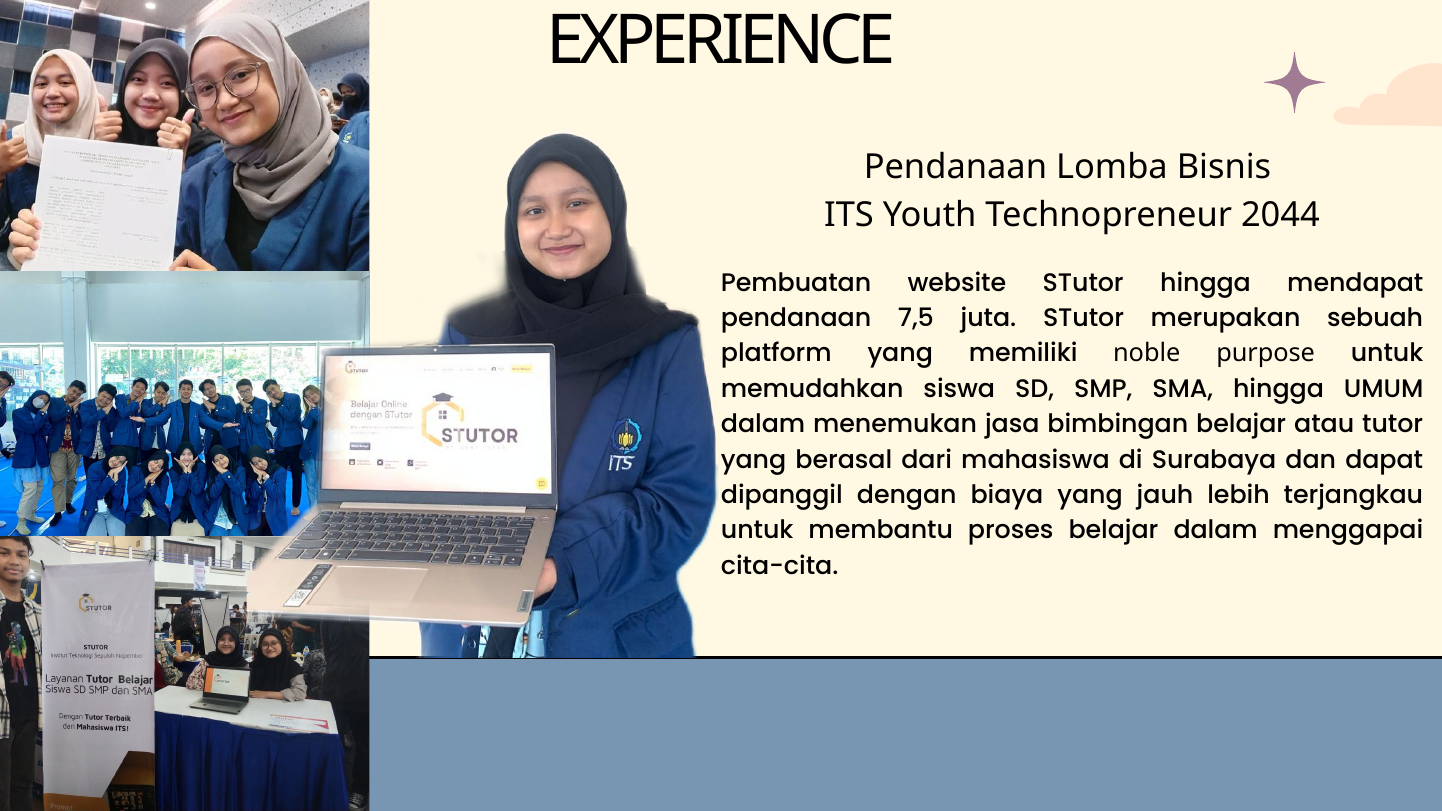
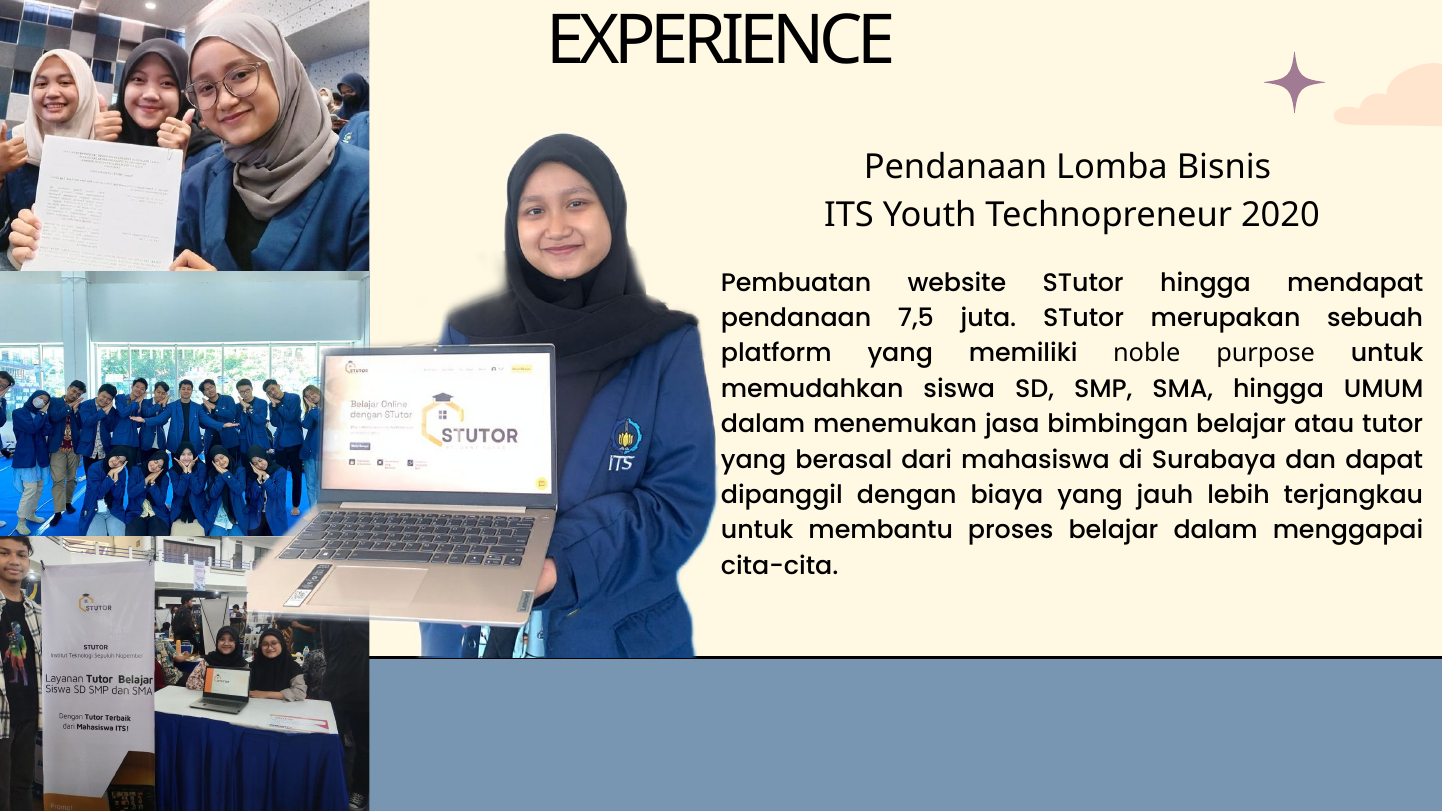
2044: 2044 -> 2020
